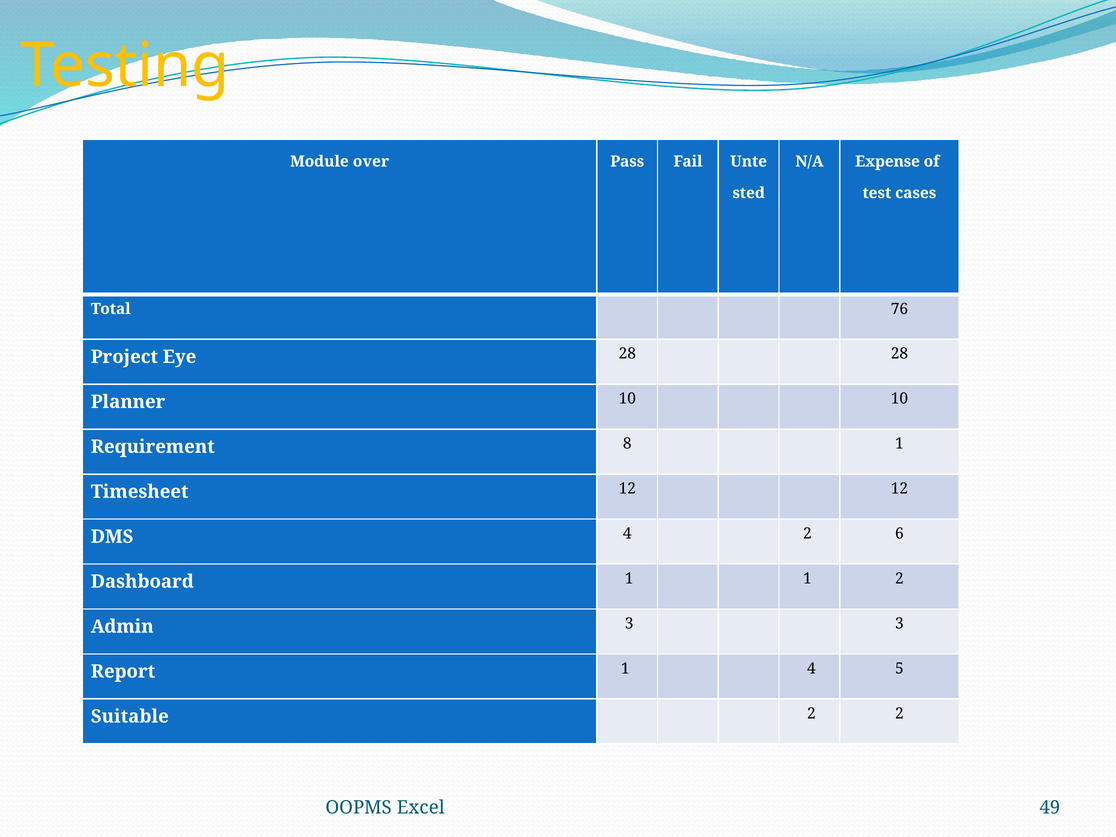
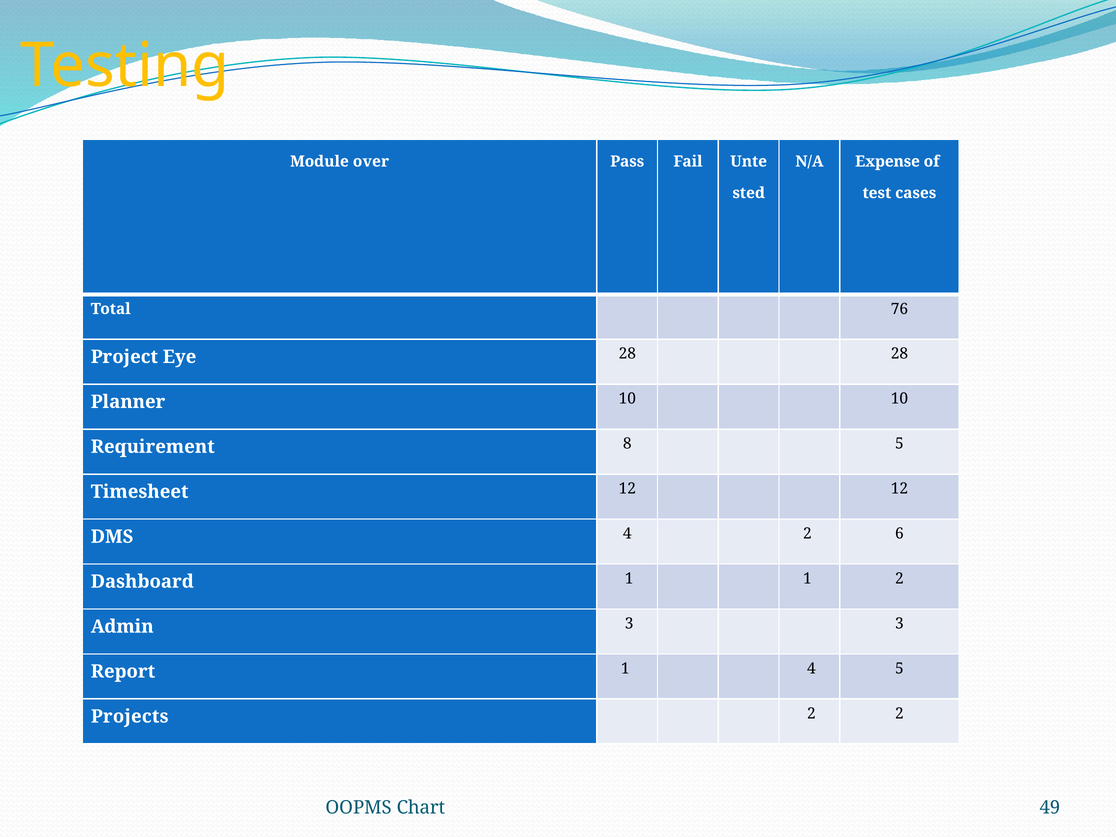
8 1: 1 -> 5
Suitable: Suitable -> Projects
Excel: Excel -> Chart
